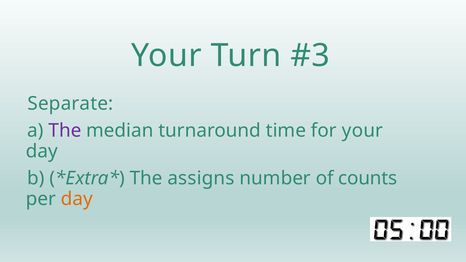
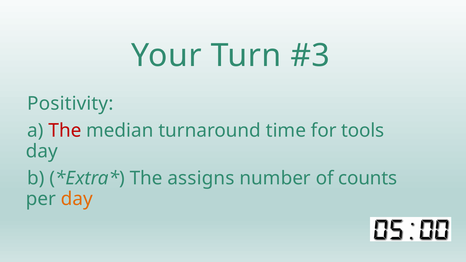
Separate: Separate -> Positivity
The at (65, 130) colour: purple -> red
for your: your -> tools
